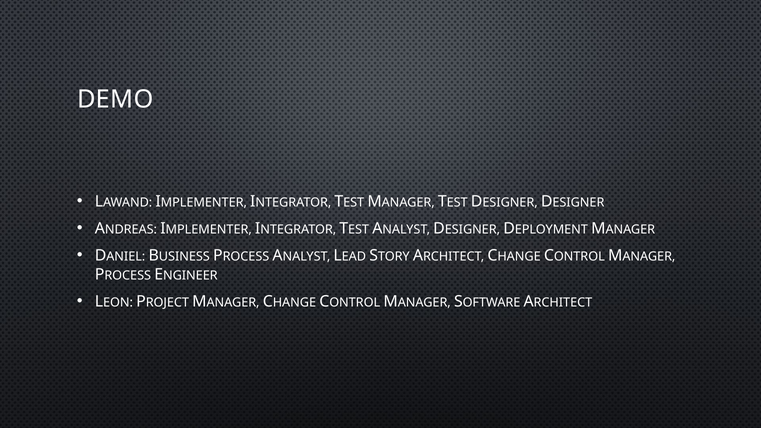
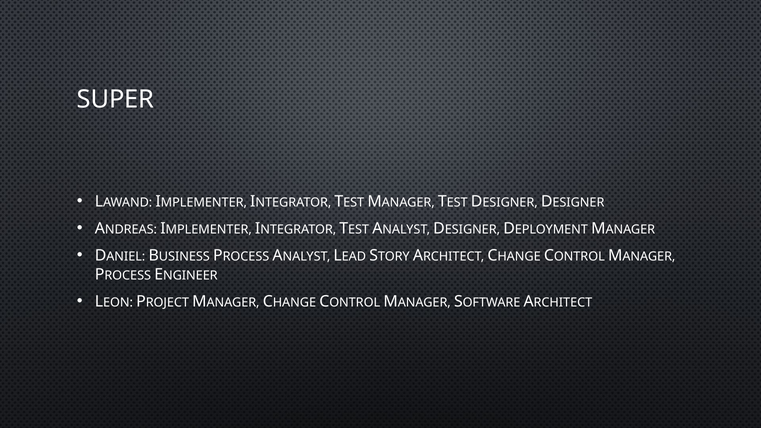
DEMO: DEMO -> SUPER
